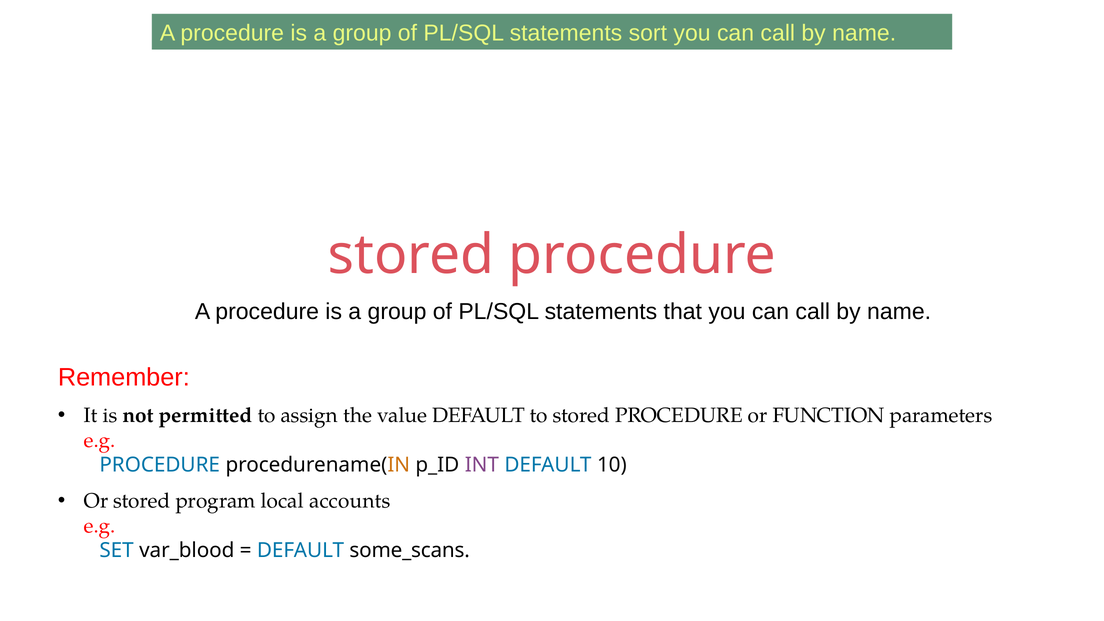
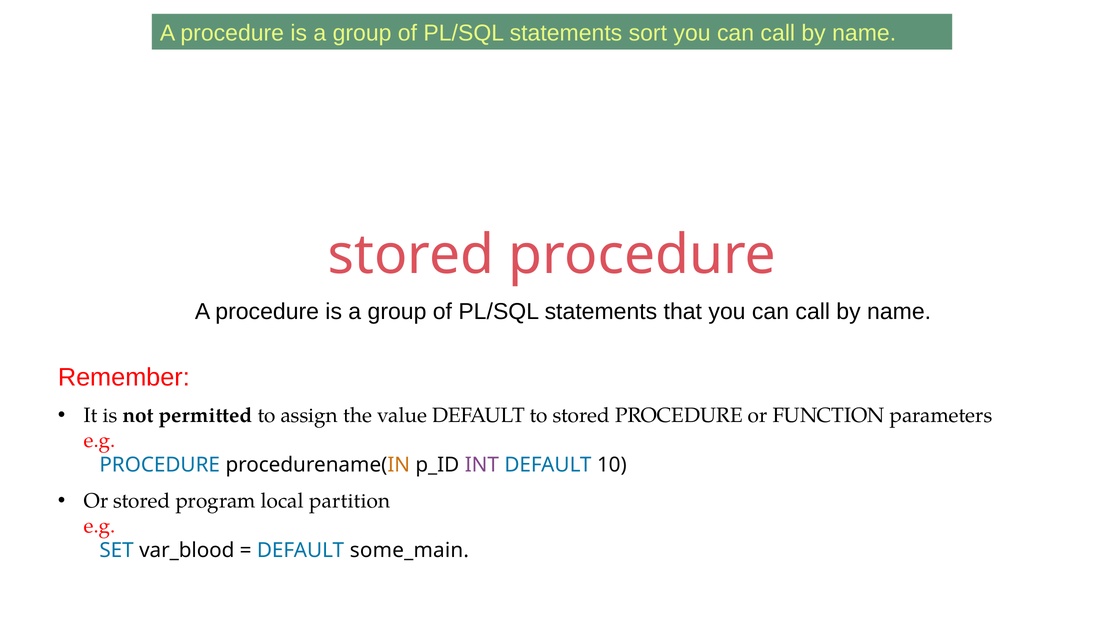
accounts: accounts -> partition
some_scans: some_scans -> some_main
